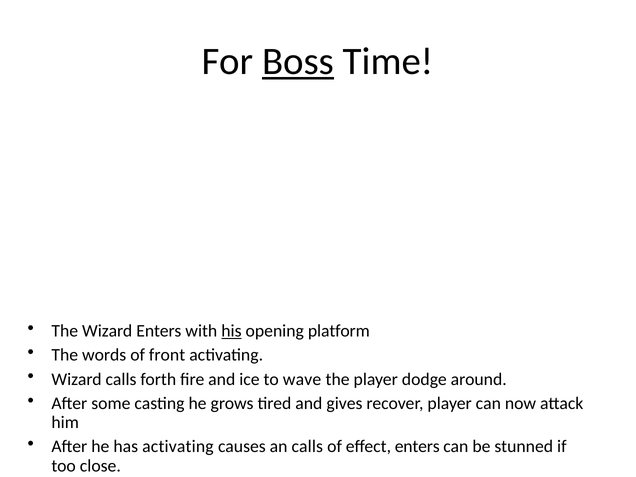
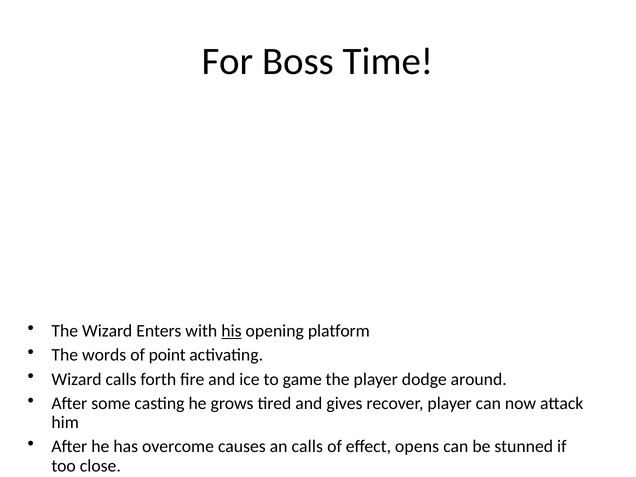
Boss underline: present -> none
front: front -> point
wave: wave -> game
has activating: activating -> overcome
effect enters: enters -> opens
